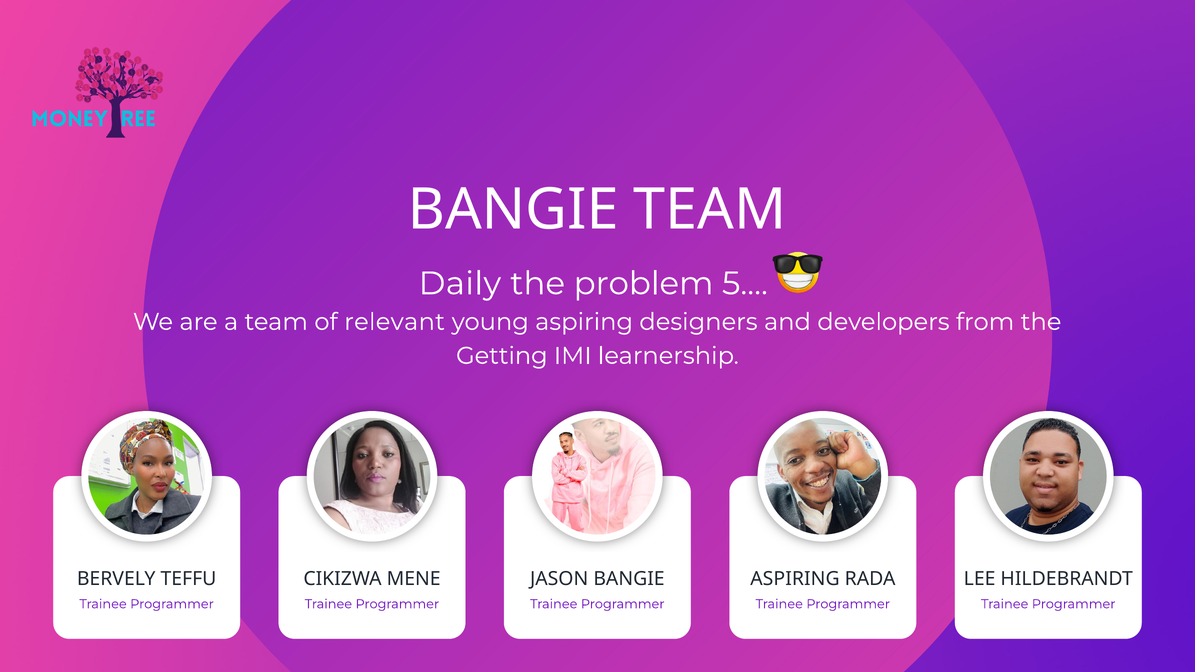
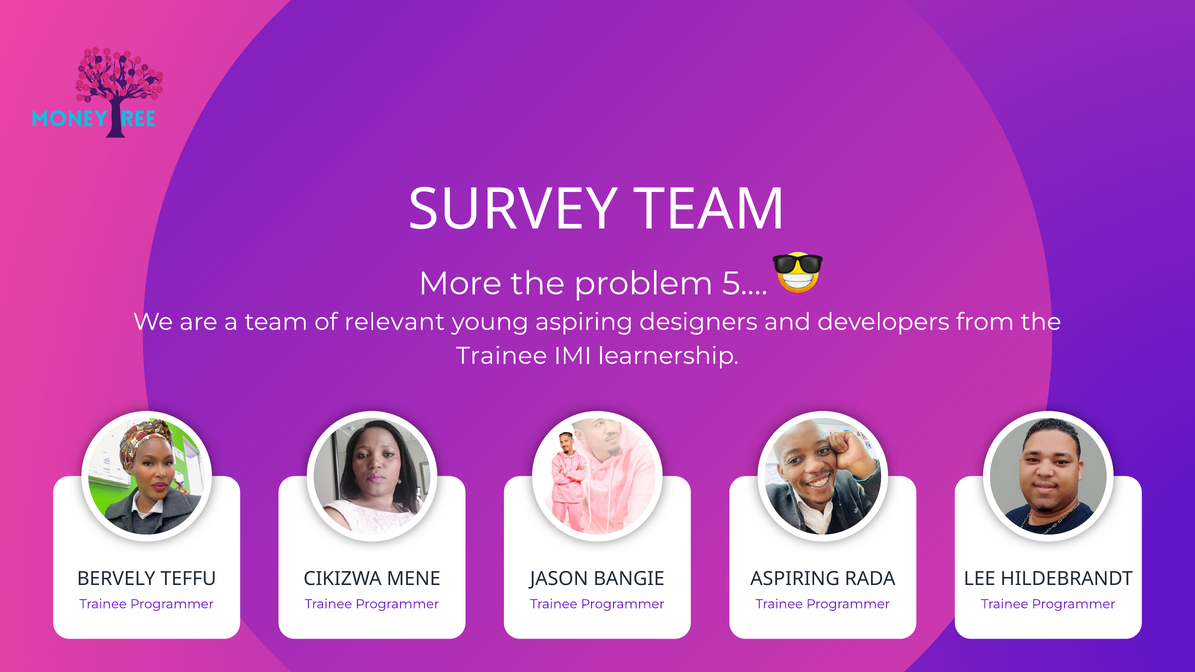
BANGIE at (513, 210): BANGIE -> SURVEY
Daily: Daily -> More
Getting at (502, 356): Getting -> Trainee
